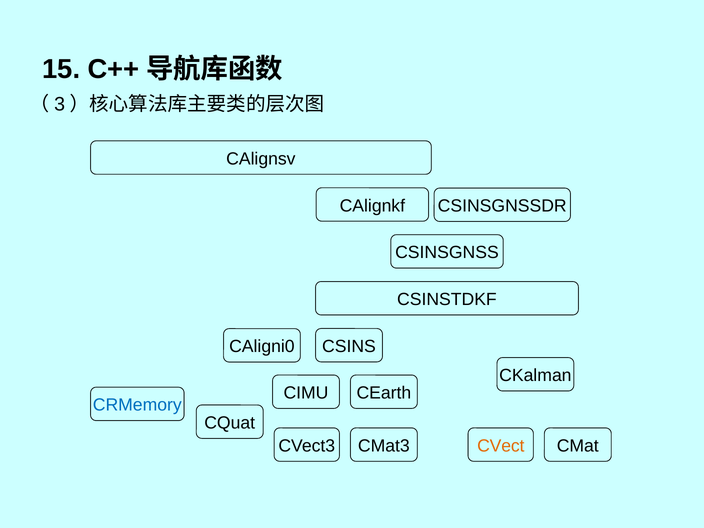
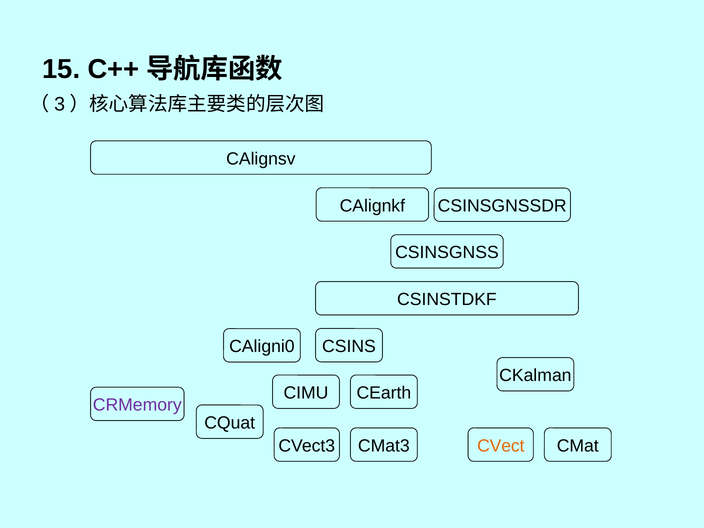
CRMemory colour: blue -> purple
